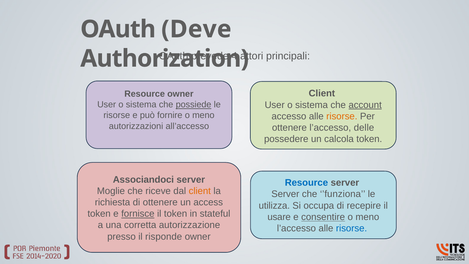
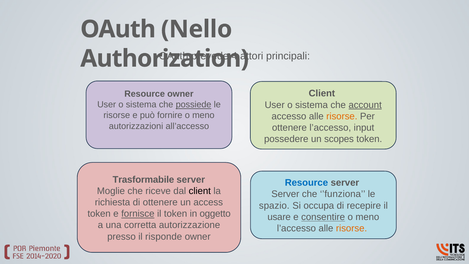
Deve: Deve -> Nello
delle: delle -> input
calcola: calcola -> scopes
Associandoci: Associandoci -> Trasformabile
client at (200, 191) colour: orange -> black
utilizza: utilizza -> spazio
stateful: stateful -> oggetto
risorse at (352, 228) colour: blue -> orange
